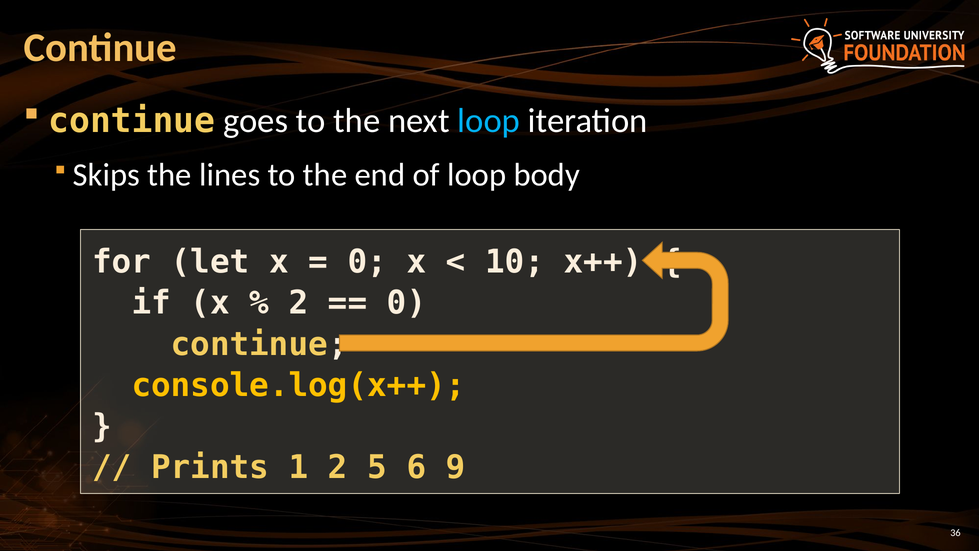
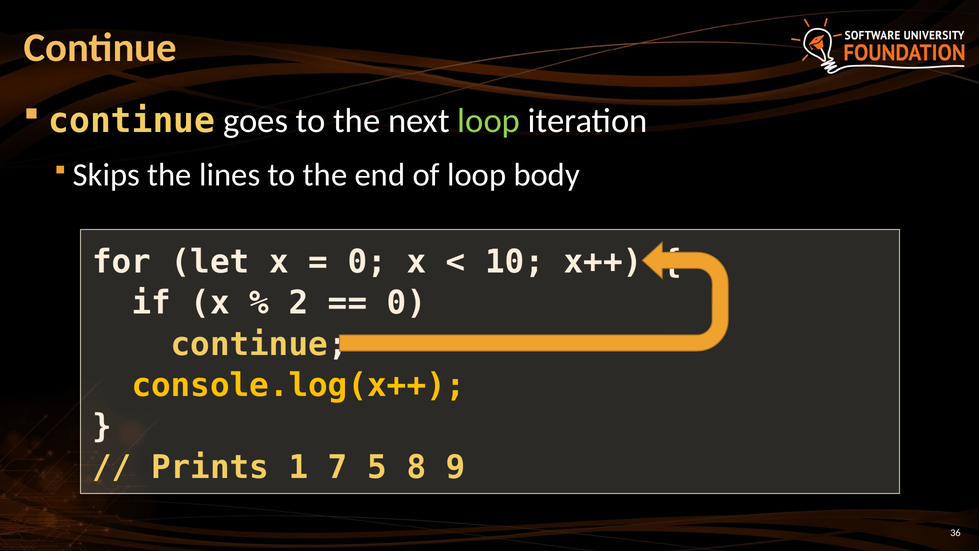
loop at (489, 121) colour: light blue -> light green
1 2: 2 -> 7
6: 6 -> 8
